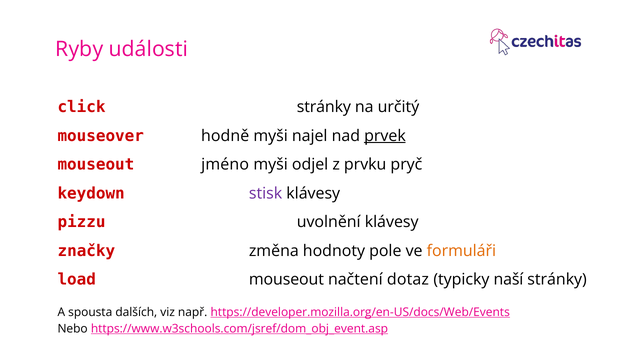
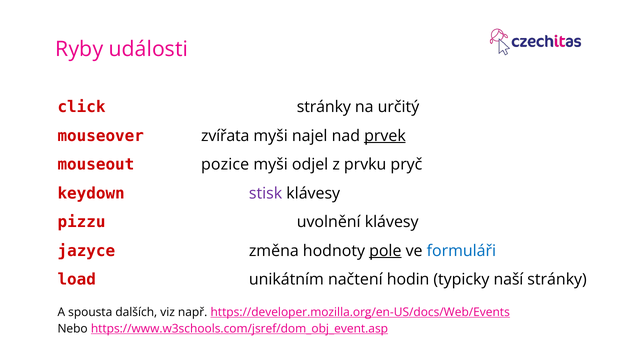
hodně: hodně -> zvířata
jméno: jméno -> pozice
značky: značky -> jazyce
pole underline: none -> present
formuláři colour: orange -> blue
load mouseout: mouseout -> unikátním
dotaz: dotaz -> hodin
